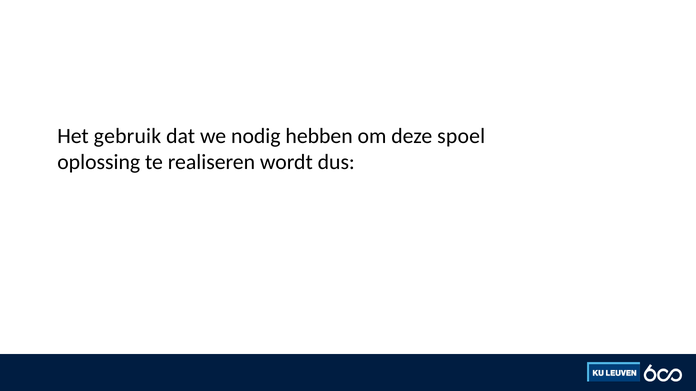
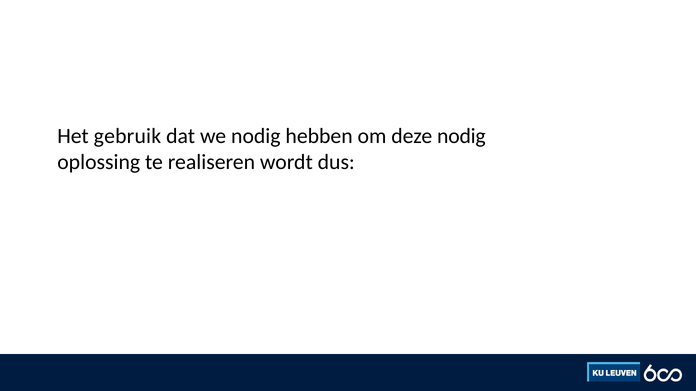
deze spoel: spoel -> nodig
